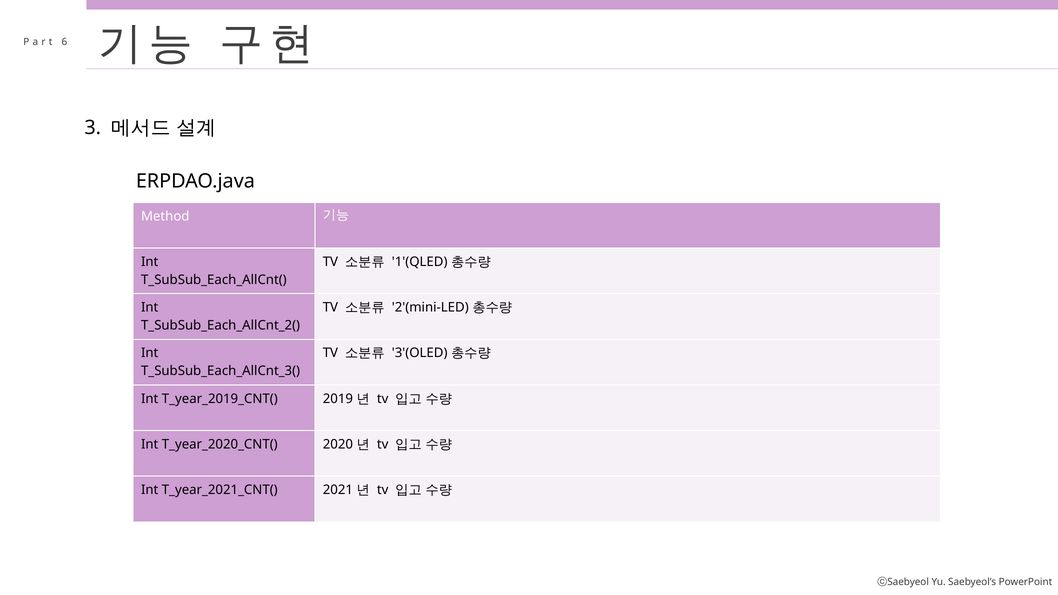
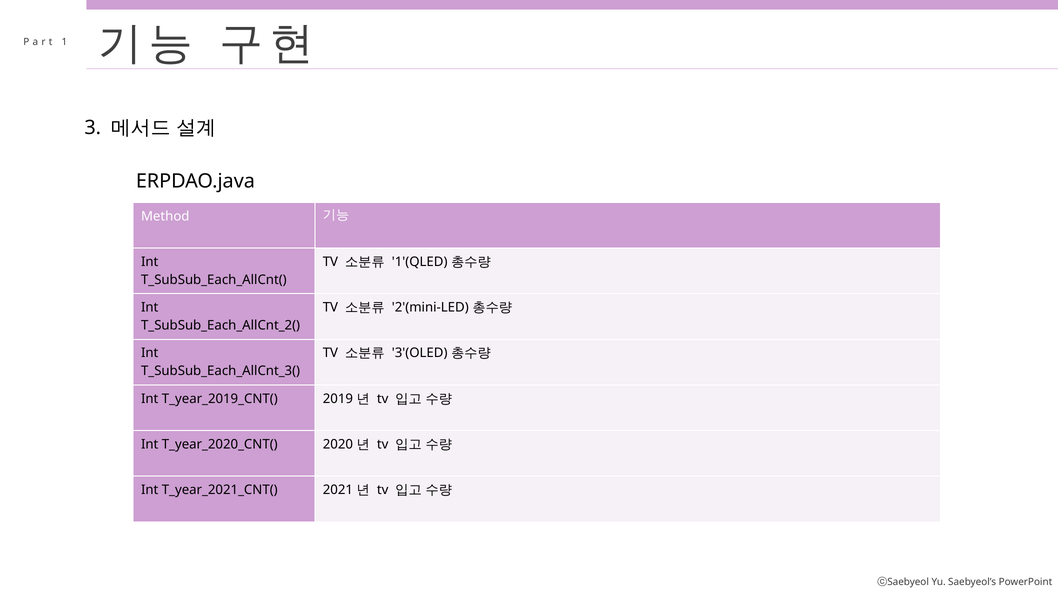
6: 6 -> 1
